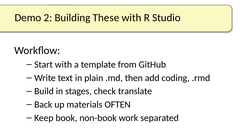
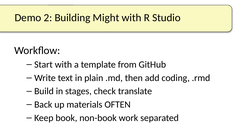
These: These -> Might
